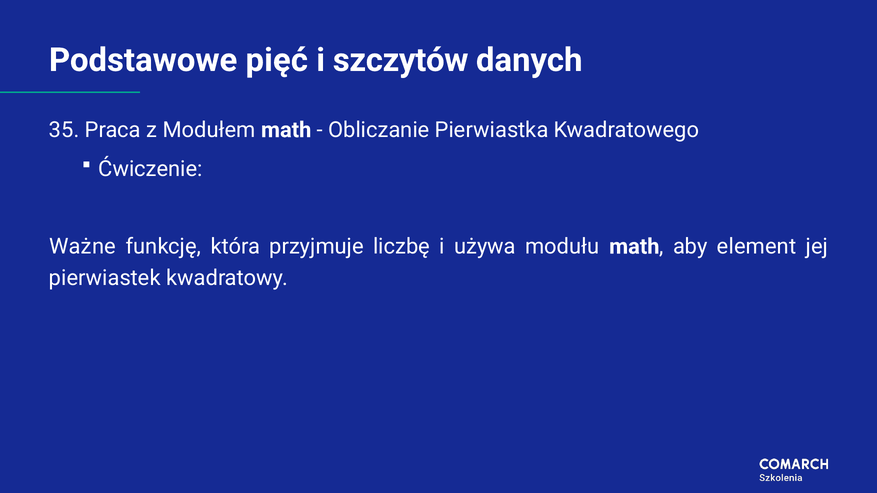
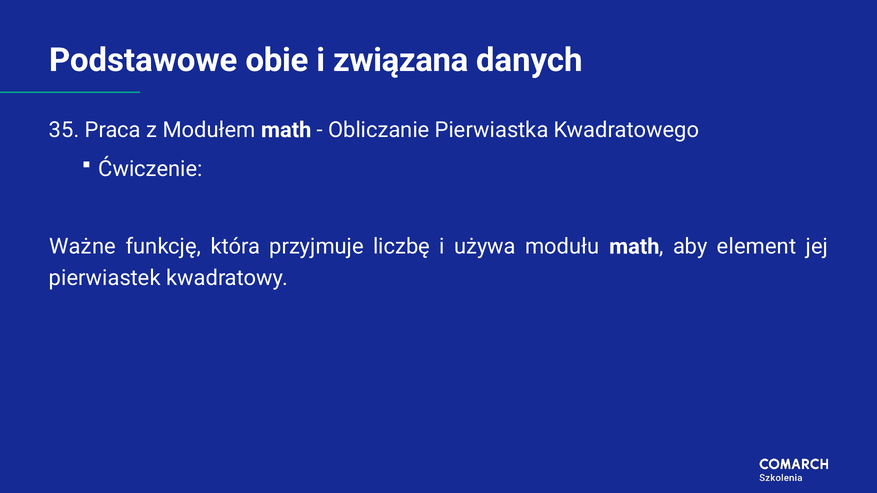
pięć: pięć -> obie
szczytów: szczytów -> związana
